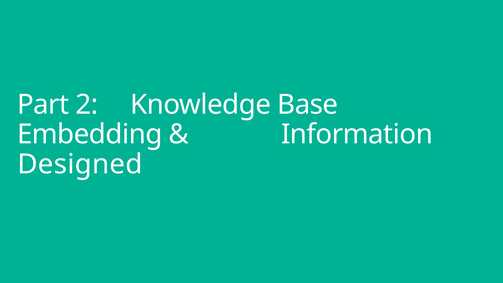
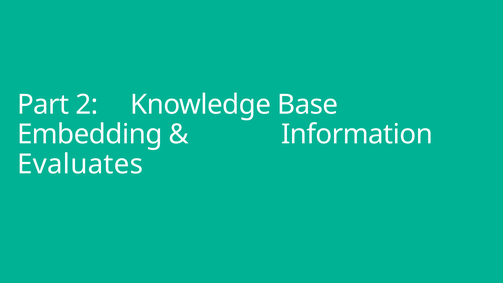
Designed: Designed -> Evaluates
